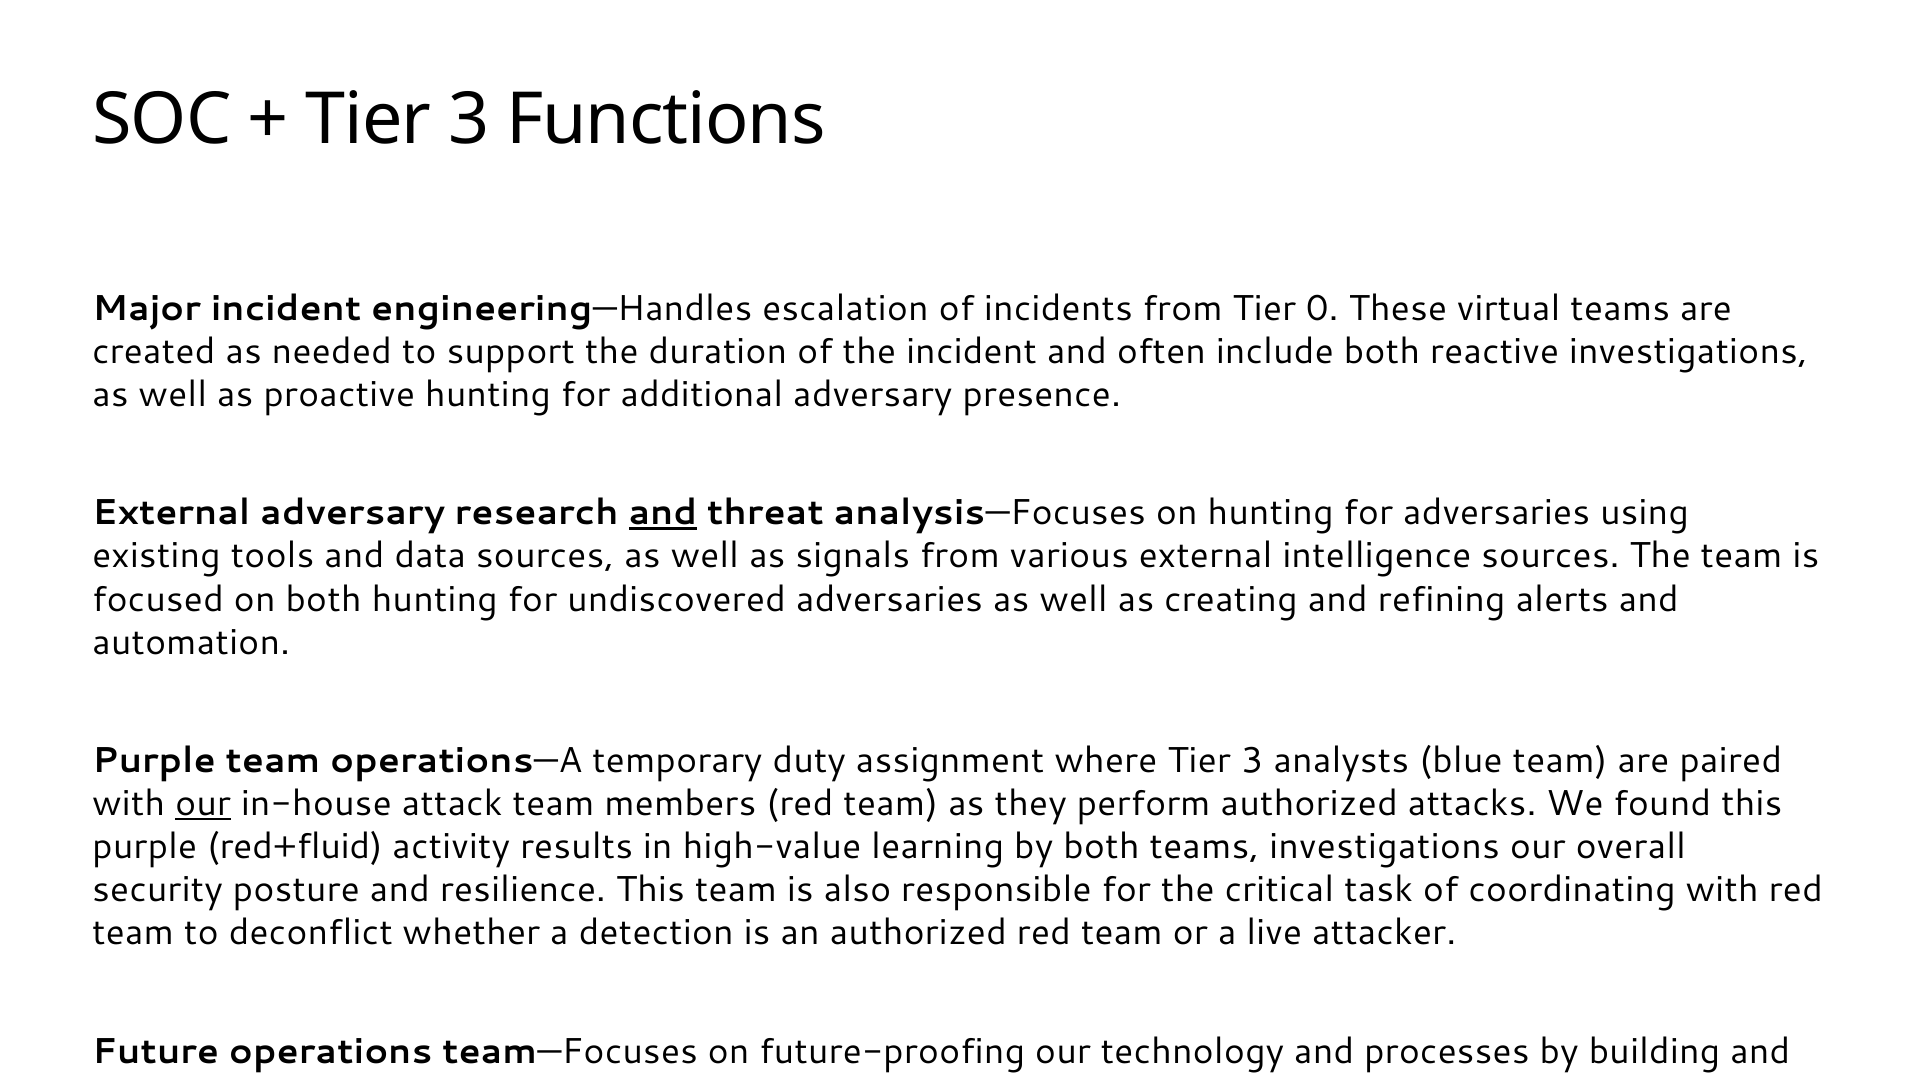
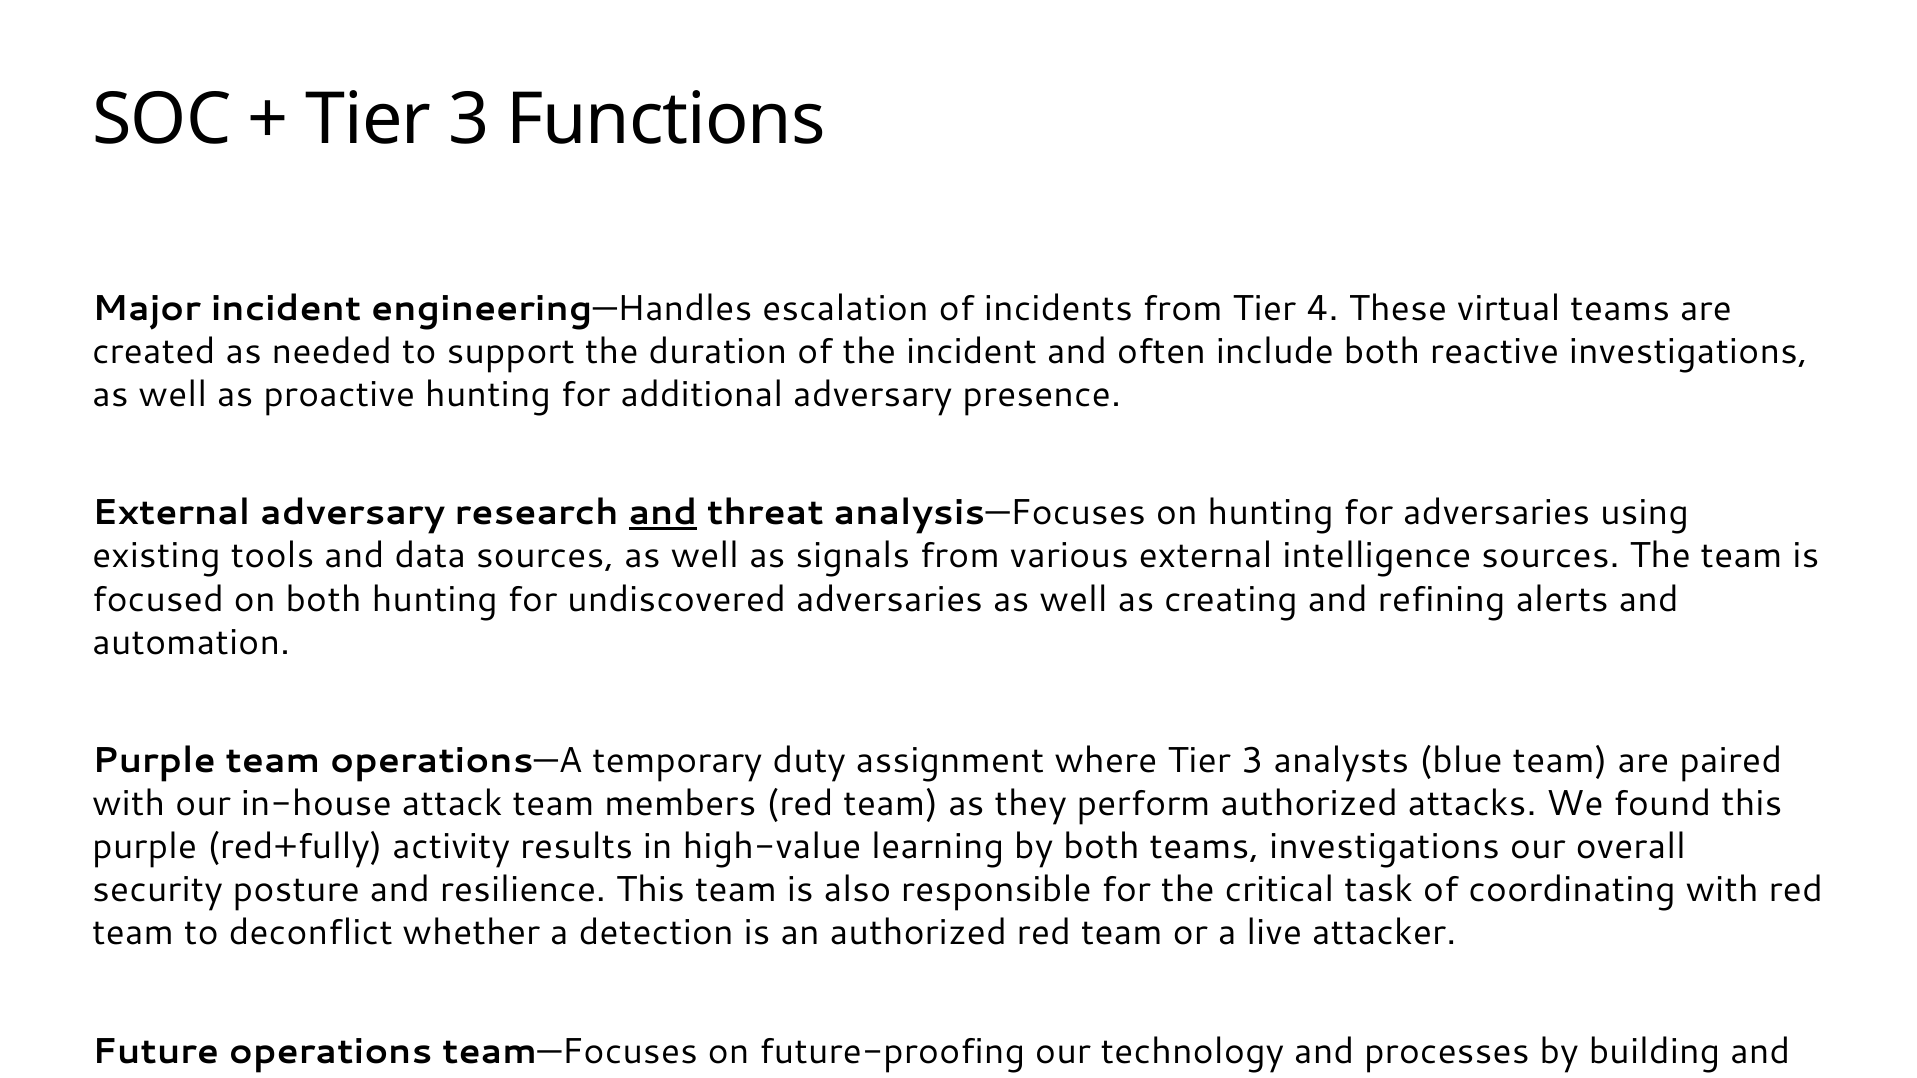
0: 0 -> 4
our at (203, 804) underline: present -> none
red+fluid: red+fluid -> red+fully
